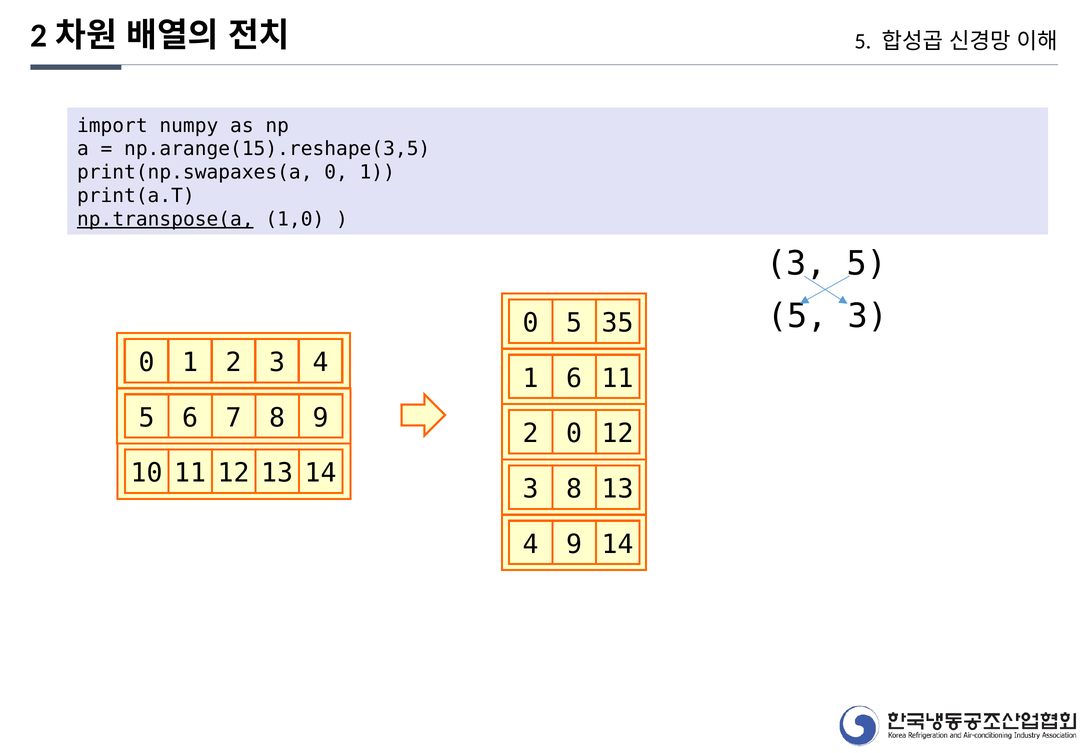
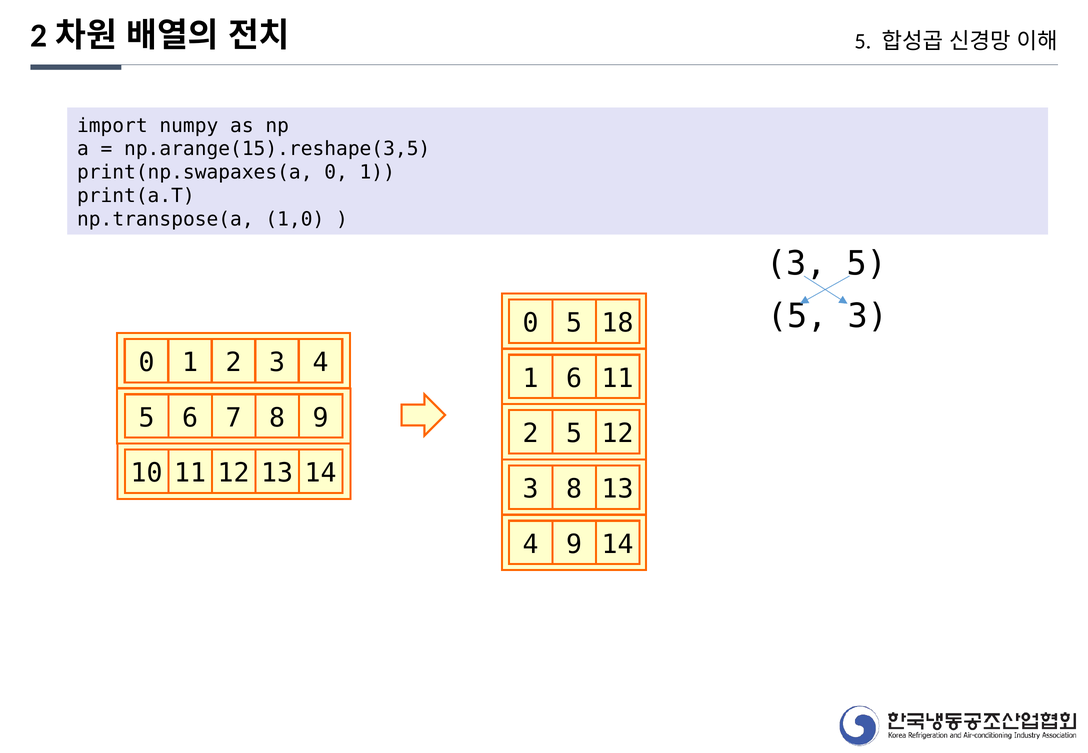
np.transpose(a underline: present -> none
35: 35 -> 18
2 0: 0 -> 5
